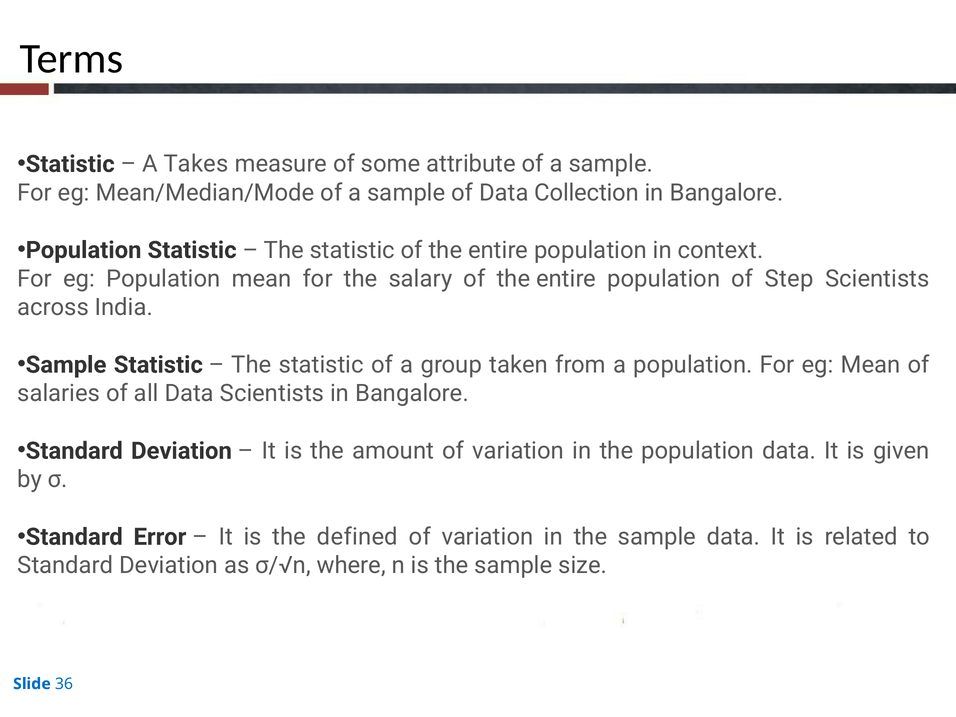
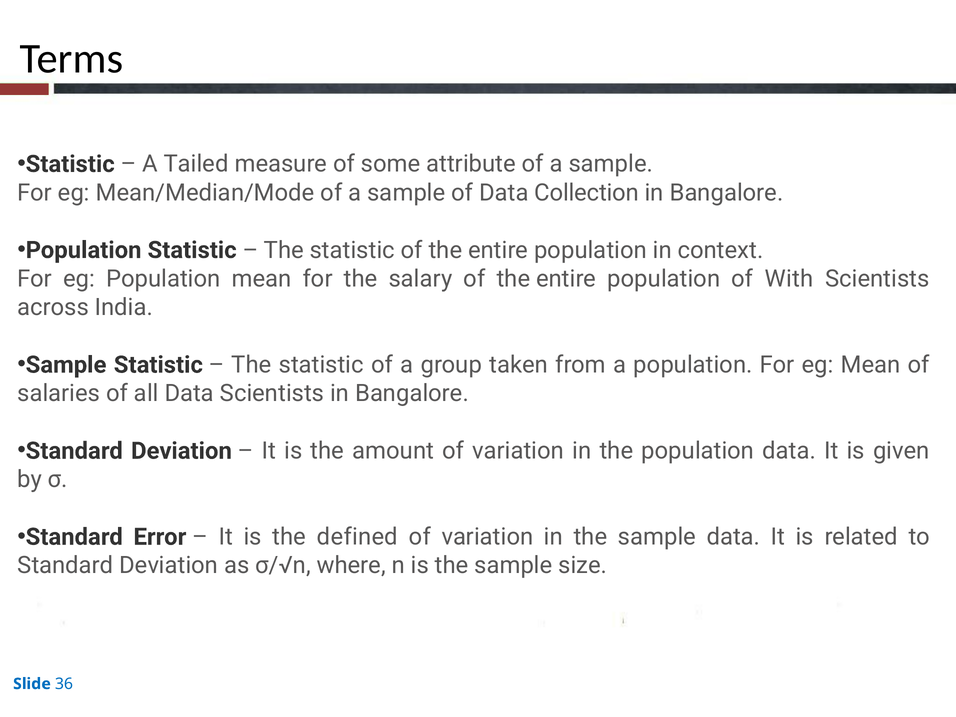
Takes: Takes -> Tailed
Step: Step -> With
